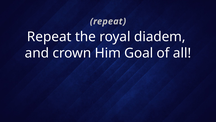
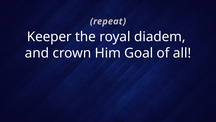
Repeat at (49, 37): Repeat -> Keeper
